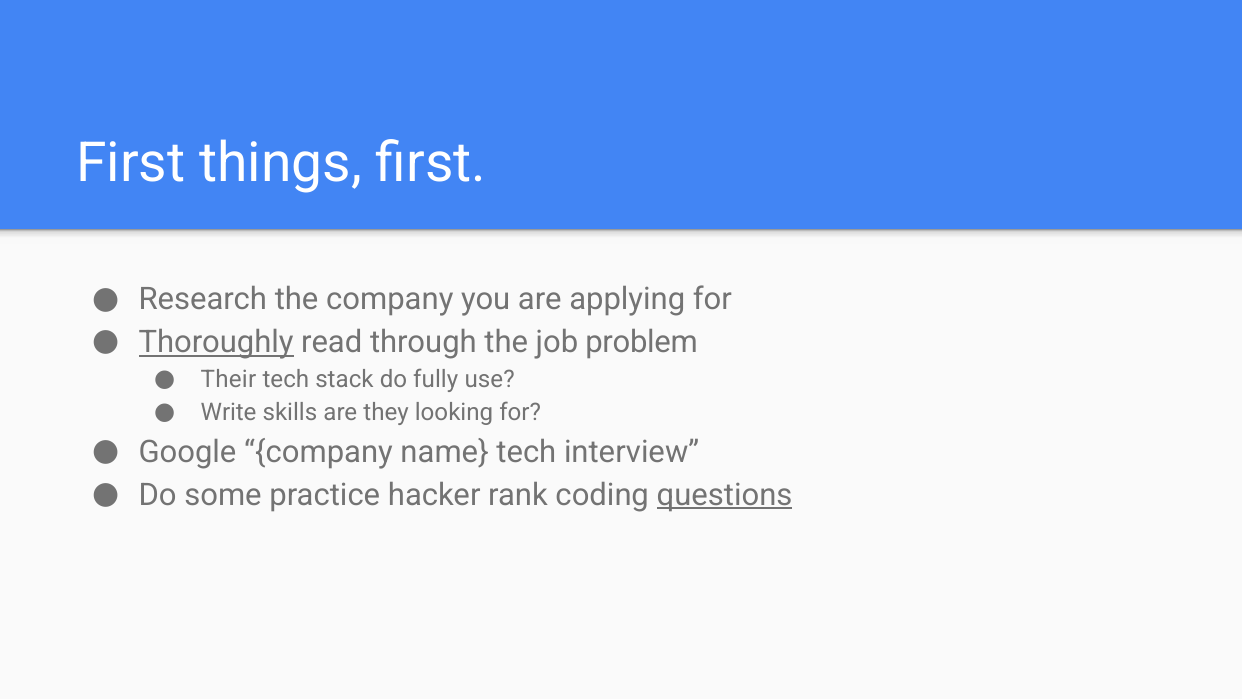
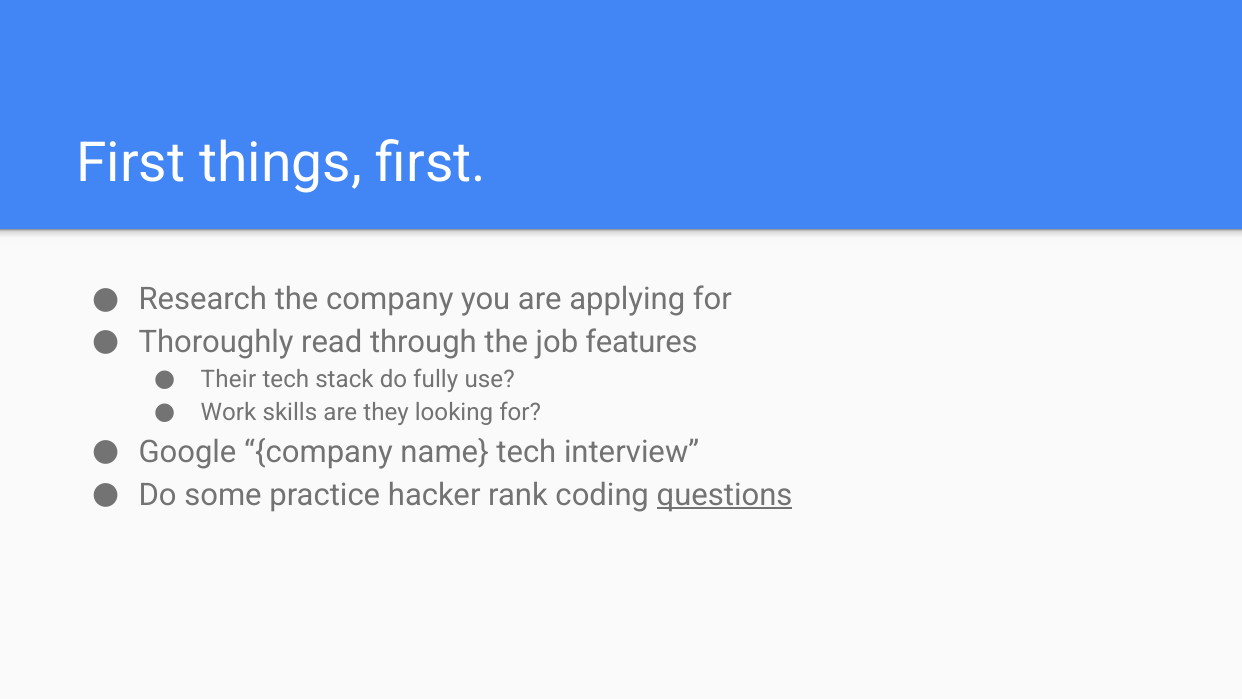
Thoroughly underline: present -> none
problem: problem -> features
Write: Write -> Work
